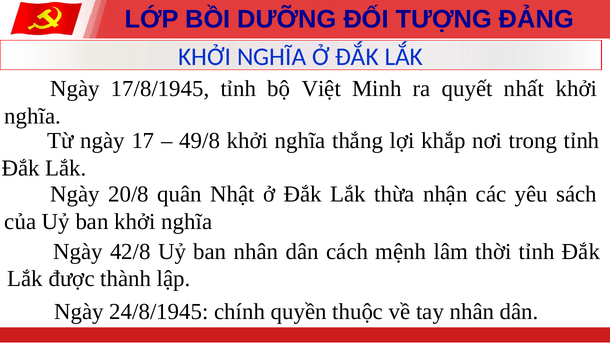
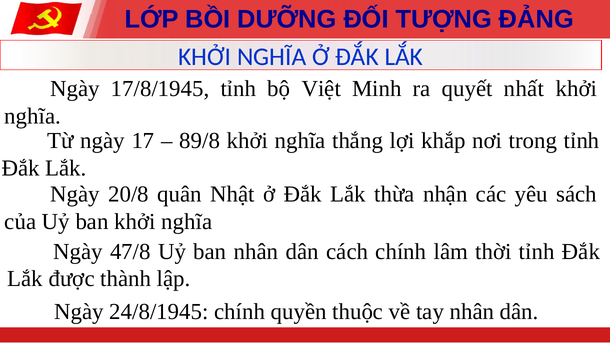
49/8: 49/8 -> 89/8
42/8: 42/8 -> 47/8
cách mệnh: mệnh -> chính
